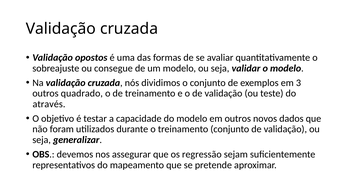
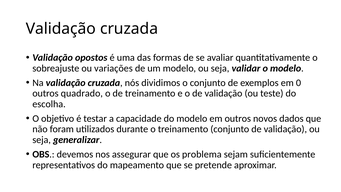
consegue: consegue -> variações
3: 3 -> 0
através: através -> escolha
regressão: regressão -> problema
